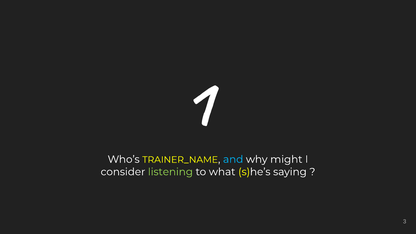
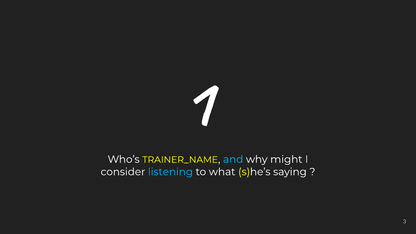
listening colour: light green -> light blue
